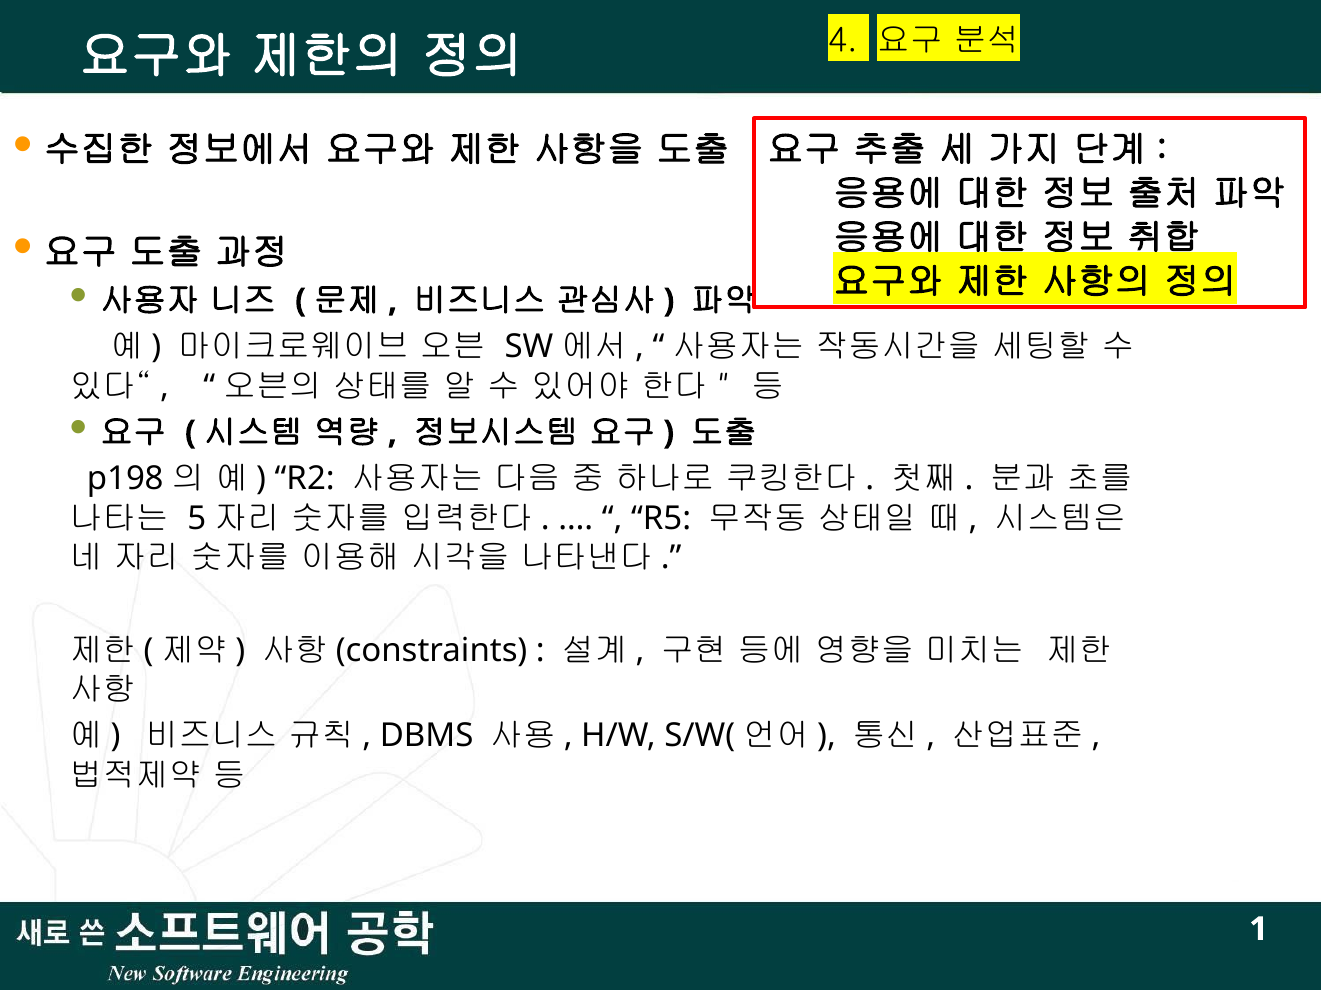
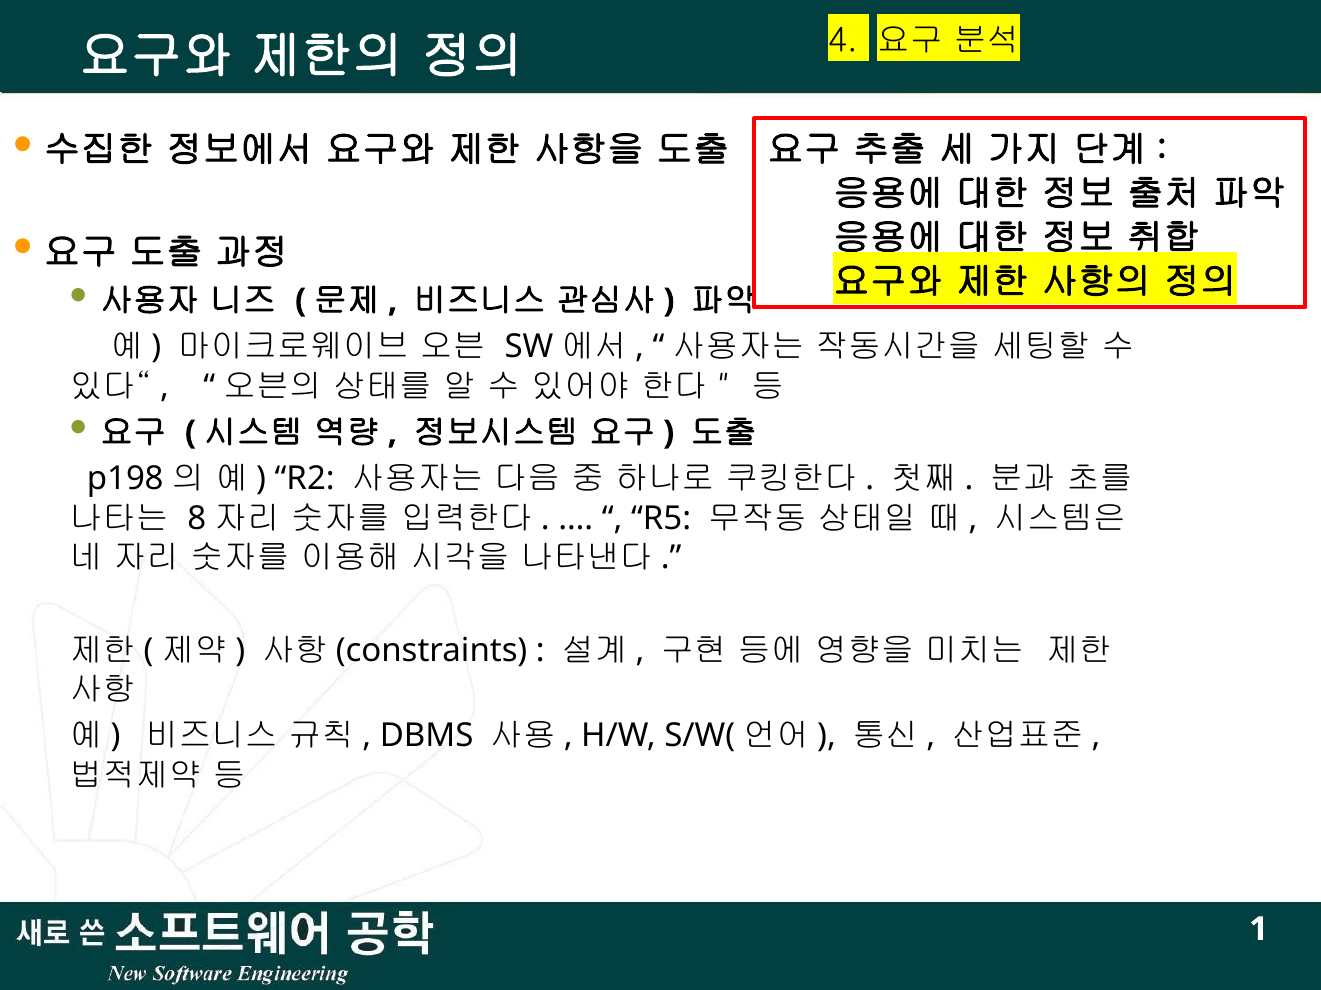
5: 5 -> 8
